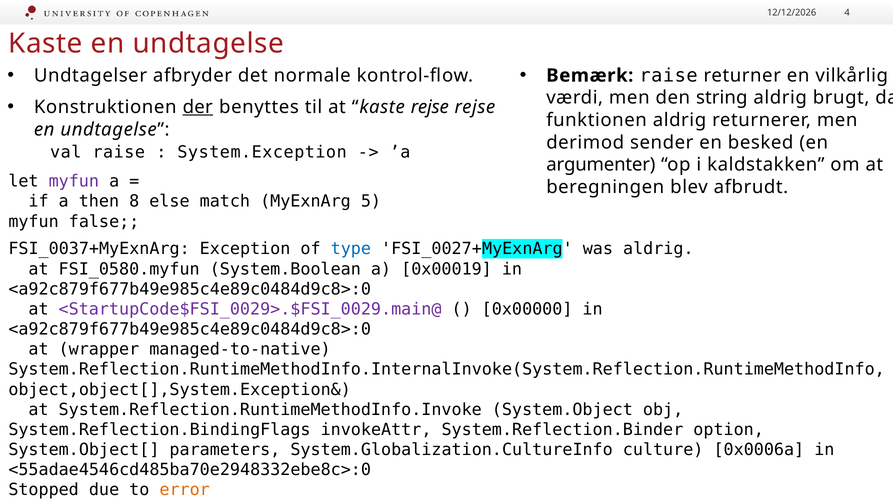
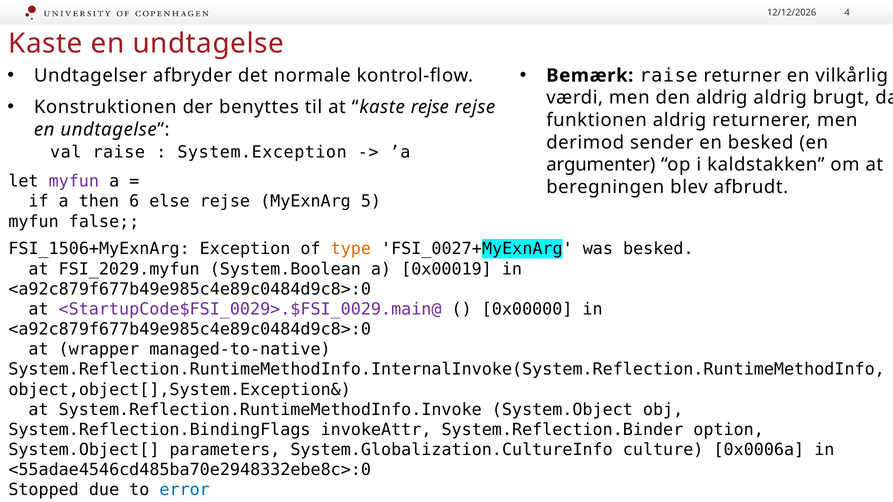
den string: string -> aldrig
der underline: present -> none
8: 8 -> 6
else match: match -> rejse
FSI_0037+MyExnArg: FSI_0037+MyExnArg -> FSI_1506+MyExnArg
type colour: blue -> orange
was aldrig: aldrig -> besked
FSI_0580.myfun: FSI_0580.myfun -> FSI_2029.myfun
error colour: orange -> blue
